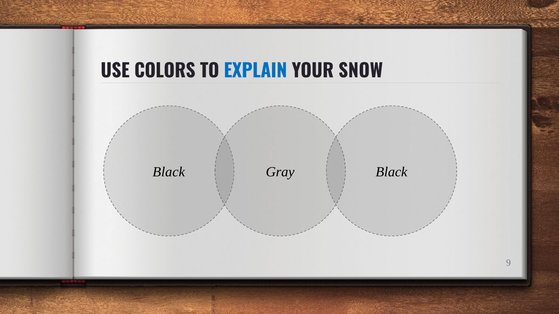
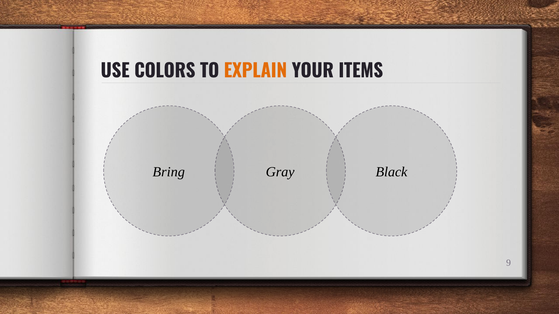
EXPLAIN colour: blue -> orange
SNOW: SNOW -> ITEMS
Black at (169, 172): Black -> Bring
